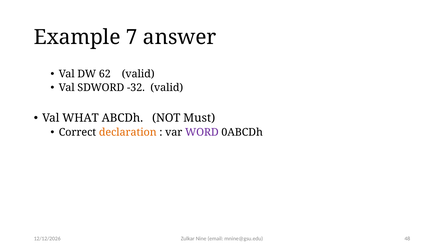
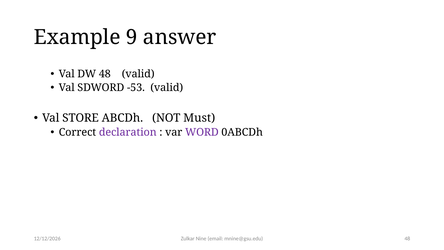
7: 7 -> 9
DW 62: 62 -> 48
-32: -32 -> -53
WHAT: WHAT -> STORE
declaration colour: orange -> purple
